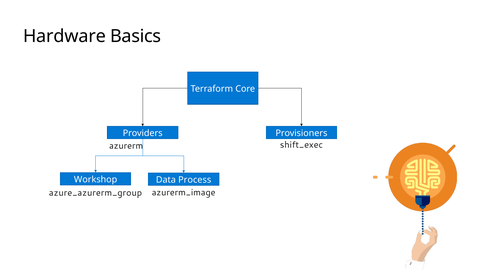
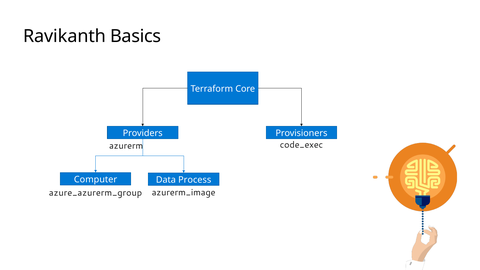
Hardware: Hardware -> Ravikanth
shift_exec: shift_exec -> code_exec
Workshop: Workshop -> Computer
